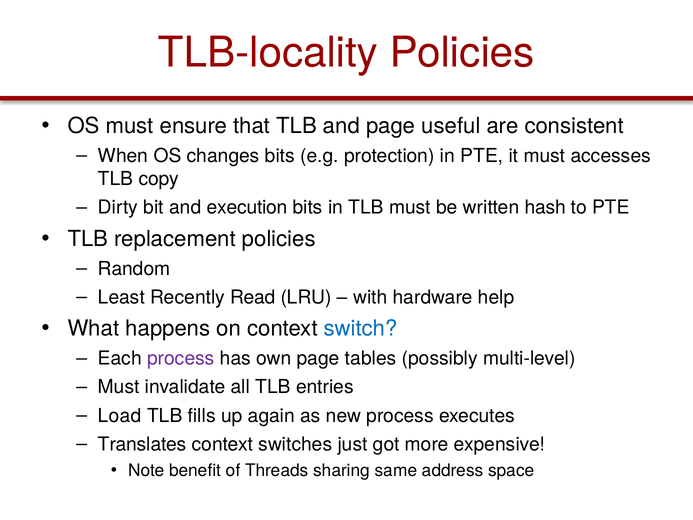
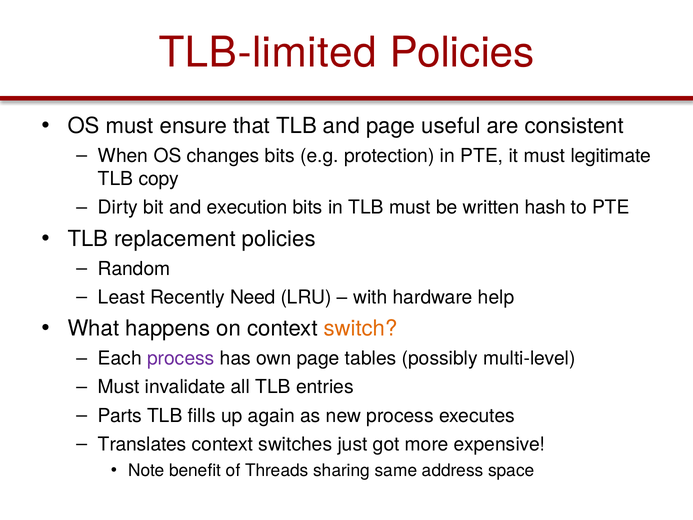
TLB-locality: TLB-locality -> TLB-limited
accesses: accesses -> legitimate
Read: Read -> Need
switch colour: blue -> orange
Load: Load -> Parts
